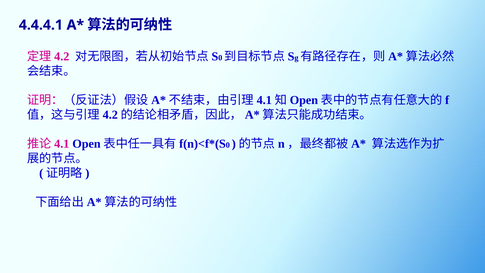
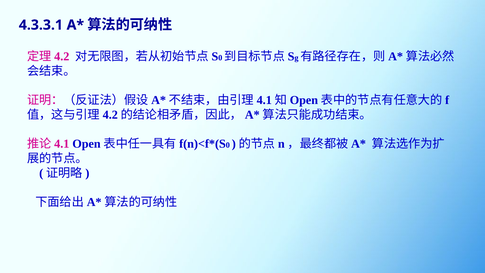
4.4.4.1: 4.4.4.1 -> 4.3.3.1
